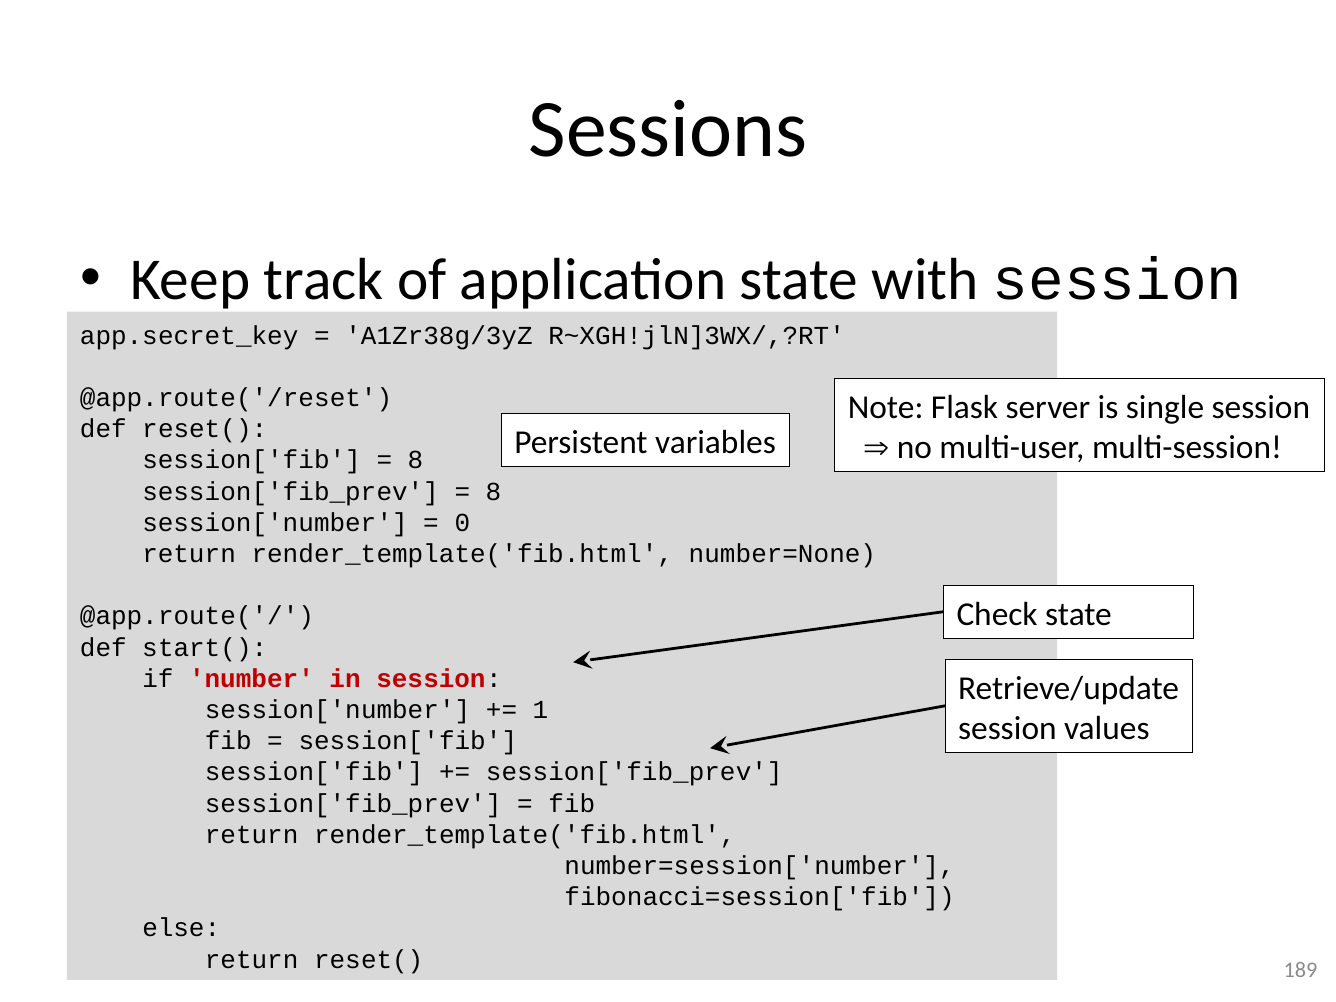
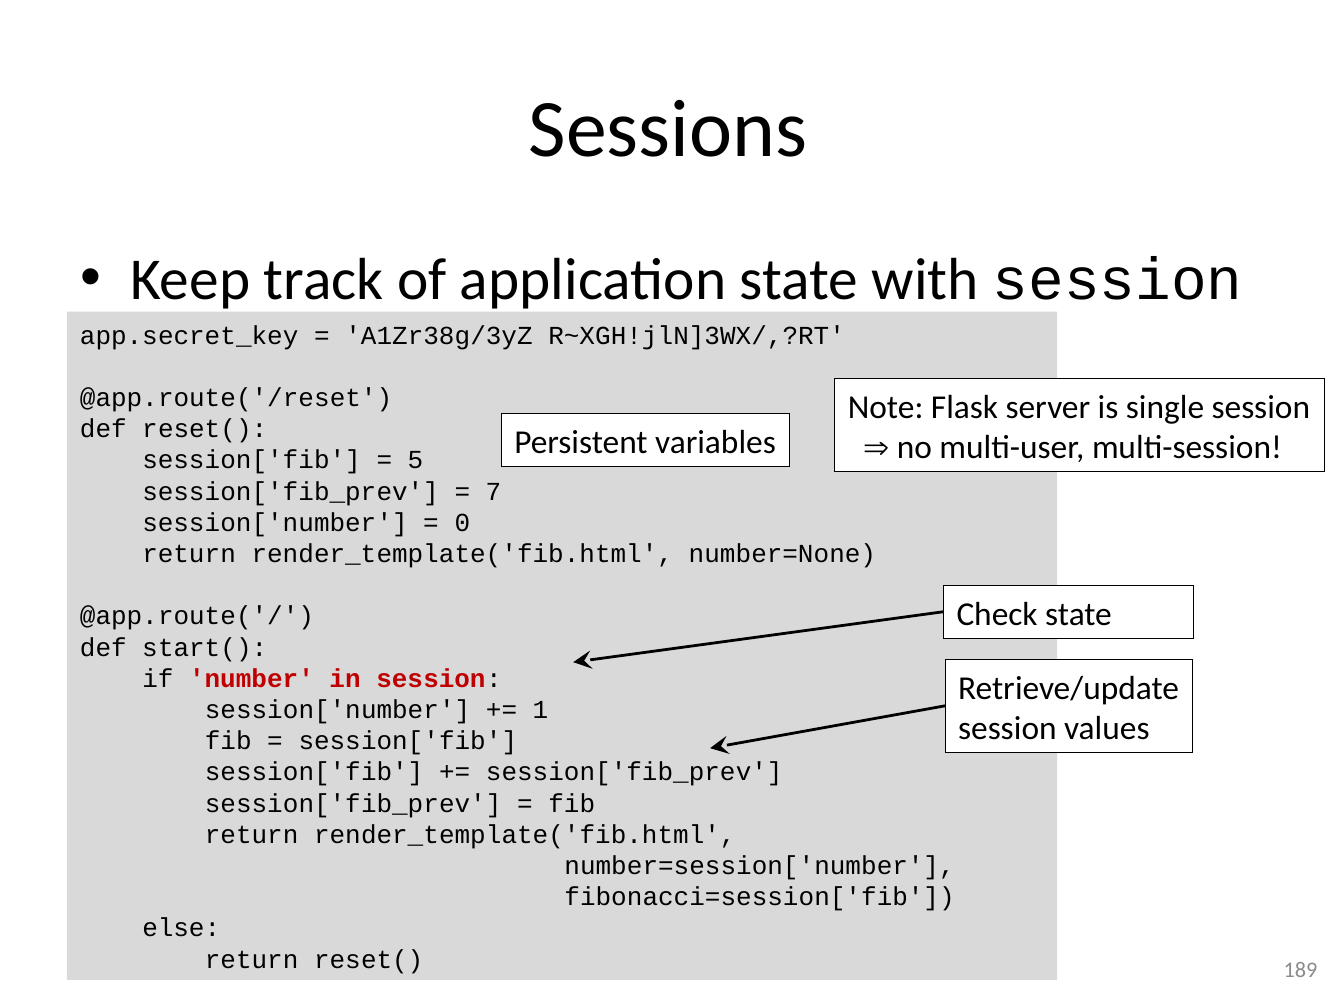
8 at (415, 460): 8 -> 5
8 at (493, 492): 8 -> 7
